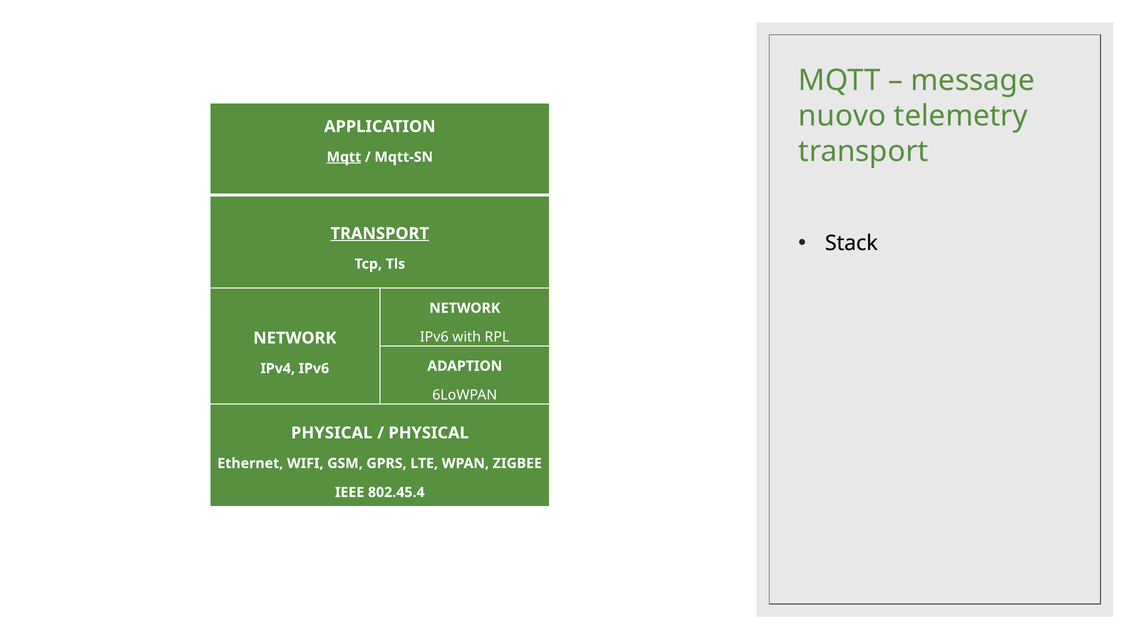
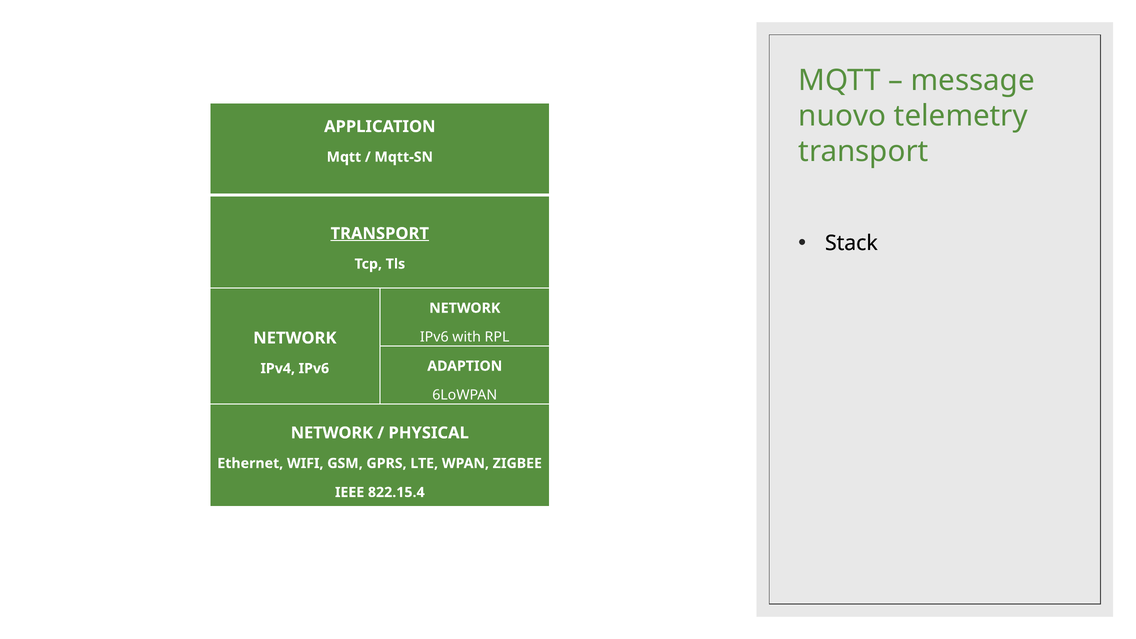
Mqtt at (344, 157) underline: present -> none
PHYSICAL at (332, 433): PHYSICAL -> NETWORK
802.45.4: 802.45.4 -> 822.15.4
